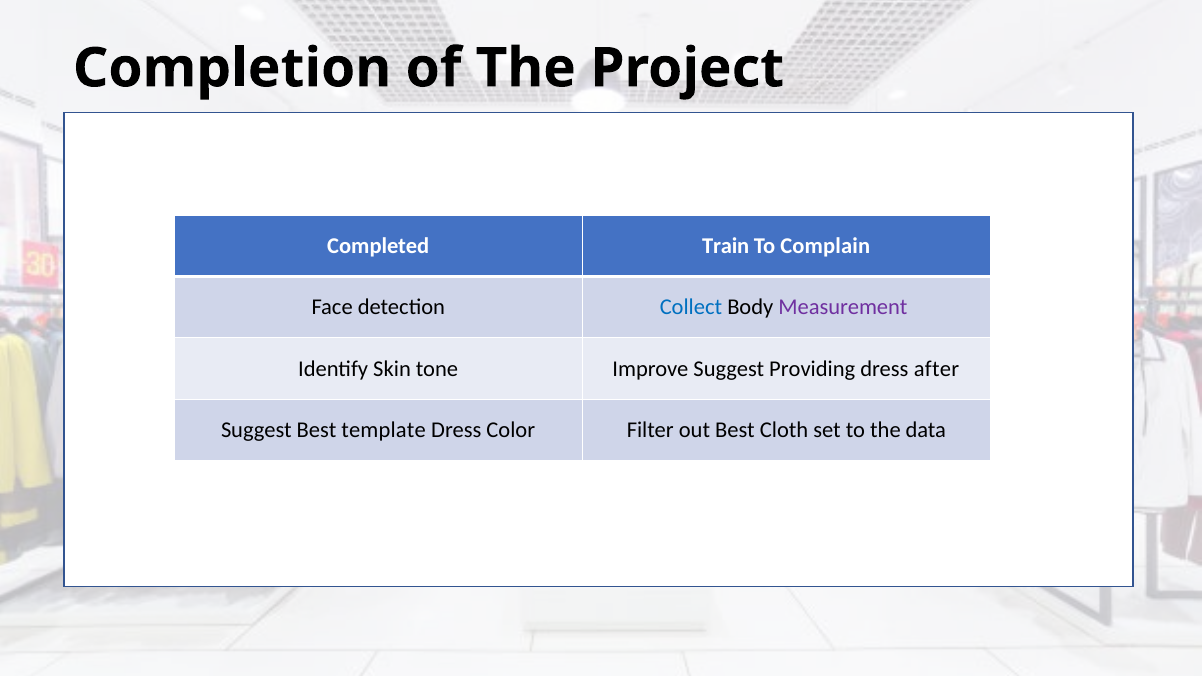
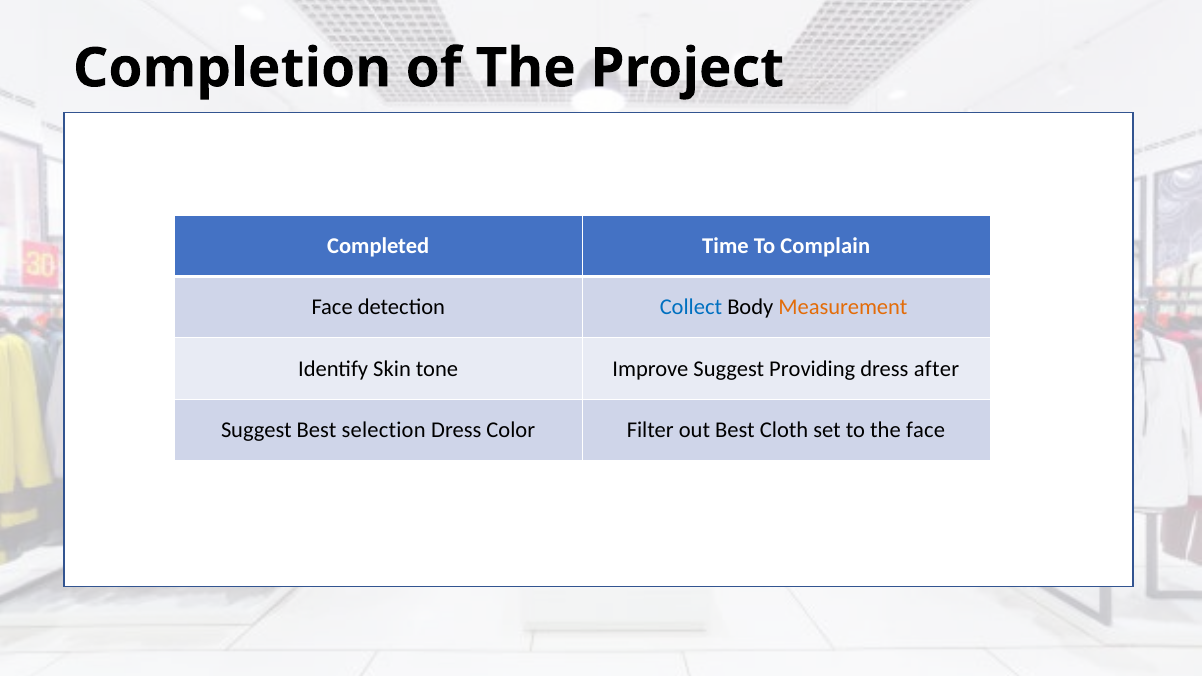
Train: Train -> Time
Measurement colour: purple -> orange
template: template -> selection
the data: data -> face
